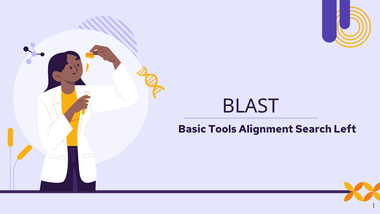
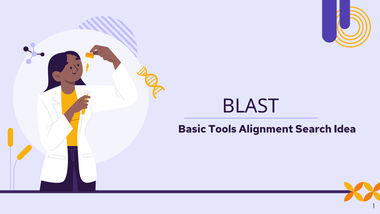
Left: Left -> Idea
